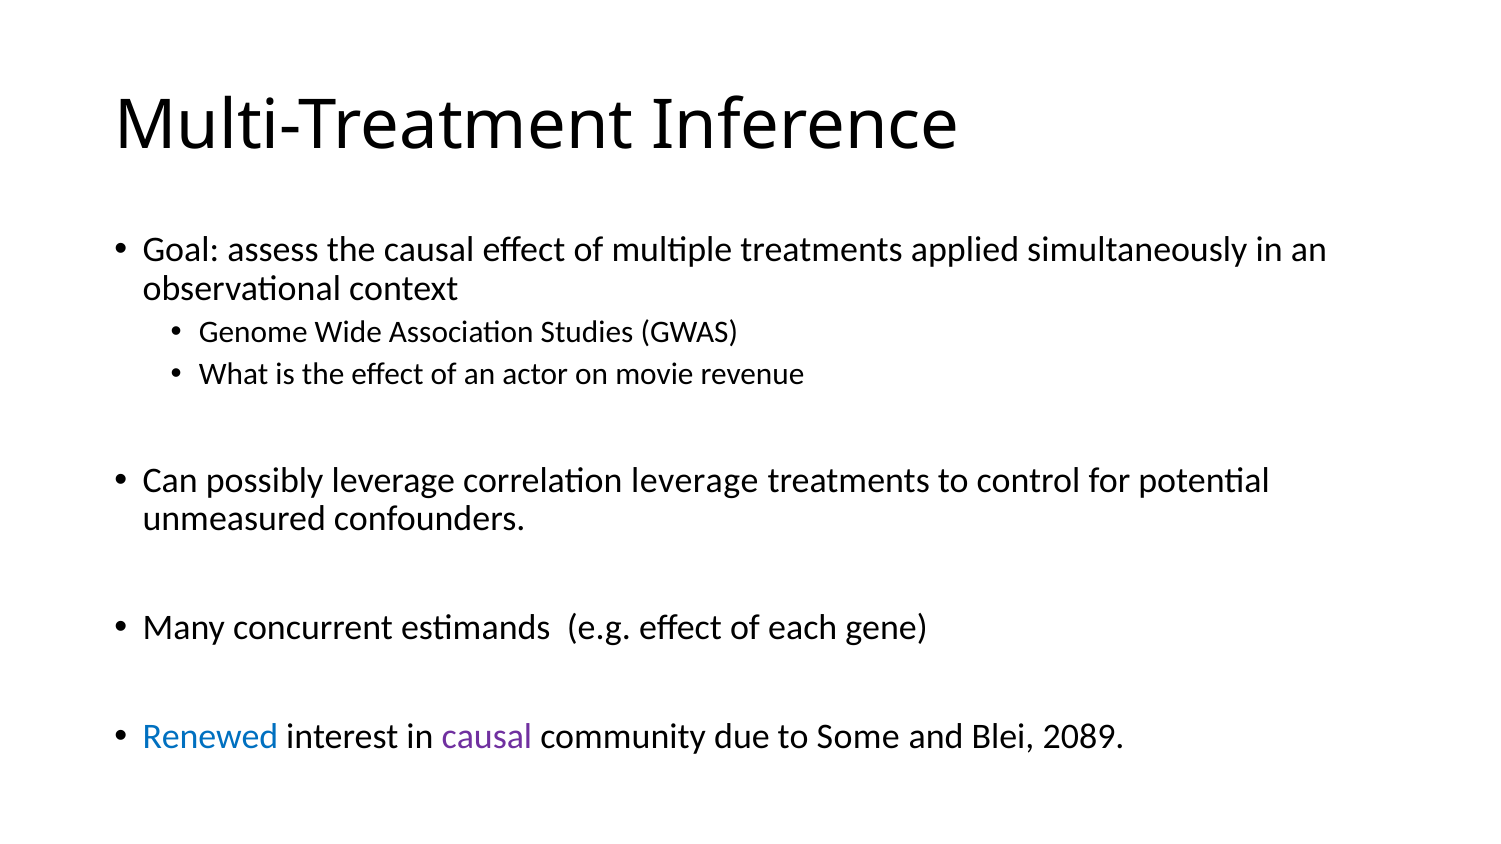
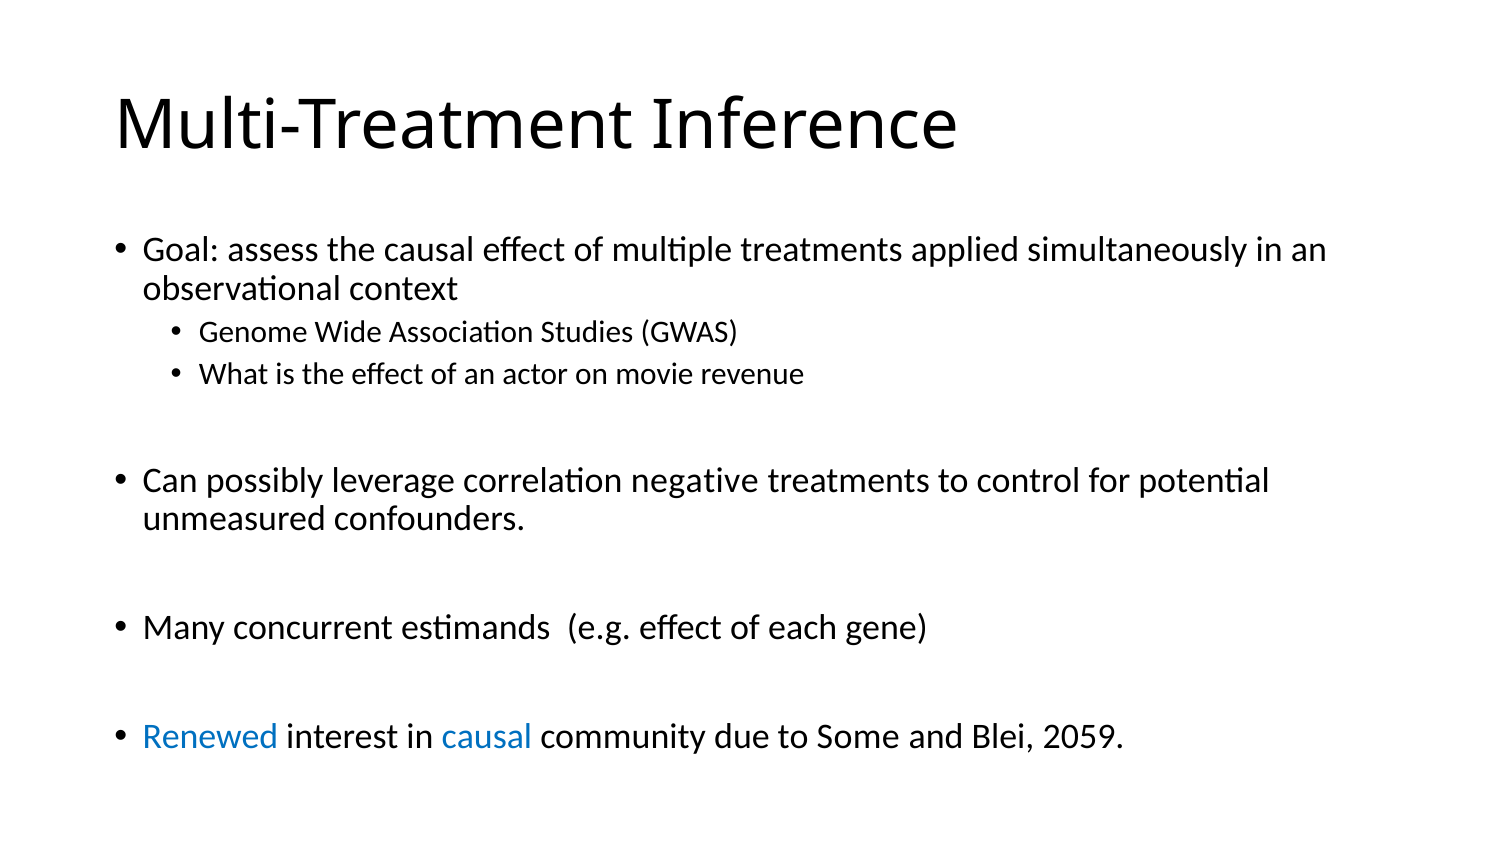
correlation leverage: leverage -> negative
causal at (487, 737) colour: purple -> blue
2089: 2089 -> 2059
